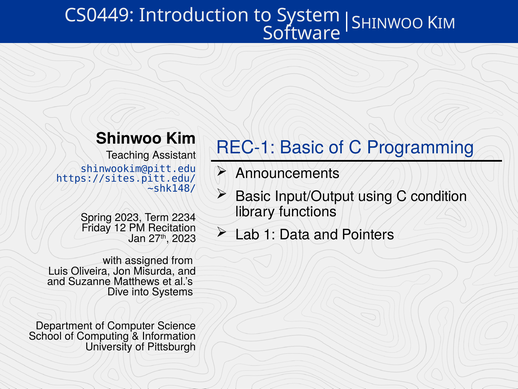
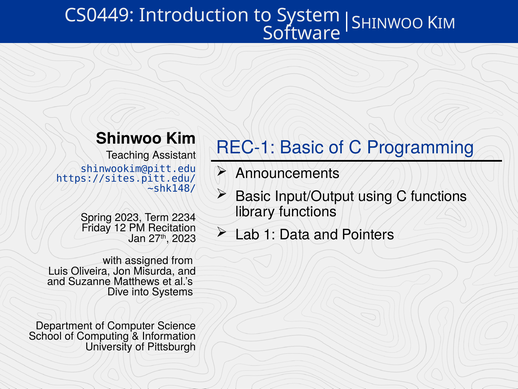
C condition: condition -> functions
